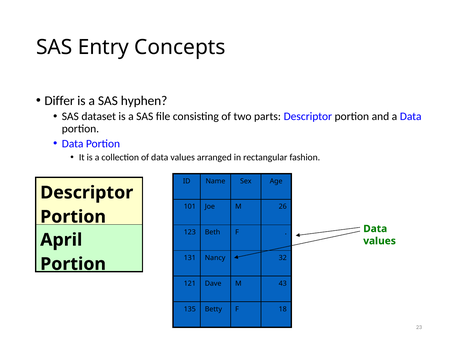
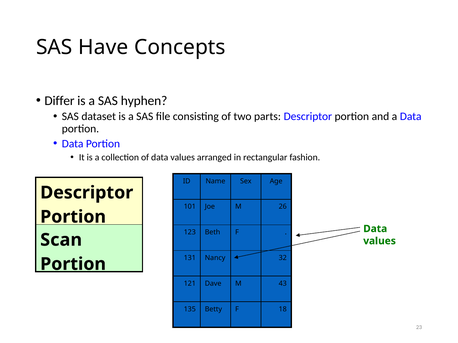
Entry: Entry -> Have
April: April -> Scan
